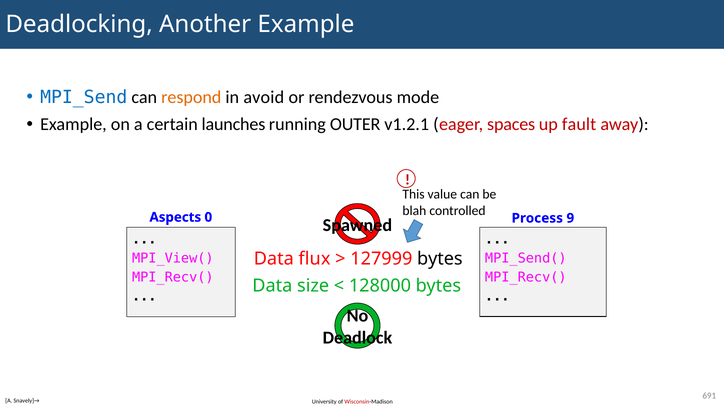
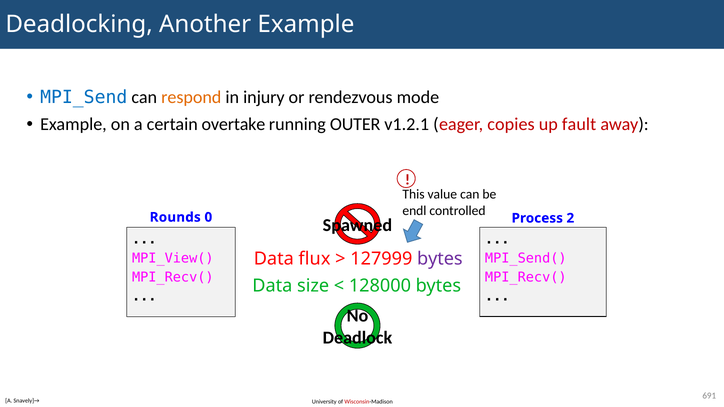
avoid: avoid -> injury
launches: launches -> overtake
spaces: spaces -> copies
blah: blah -> endl
Aspects: Aspects -> Rounds
9: 9 -> 2
bytes at (440, 259) colour: black -> purple
